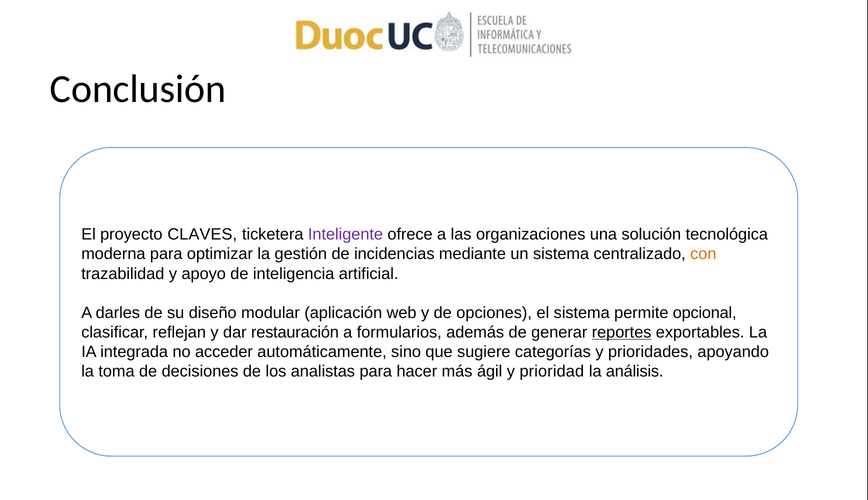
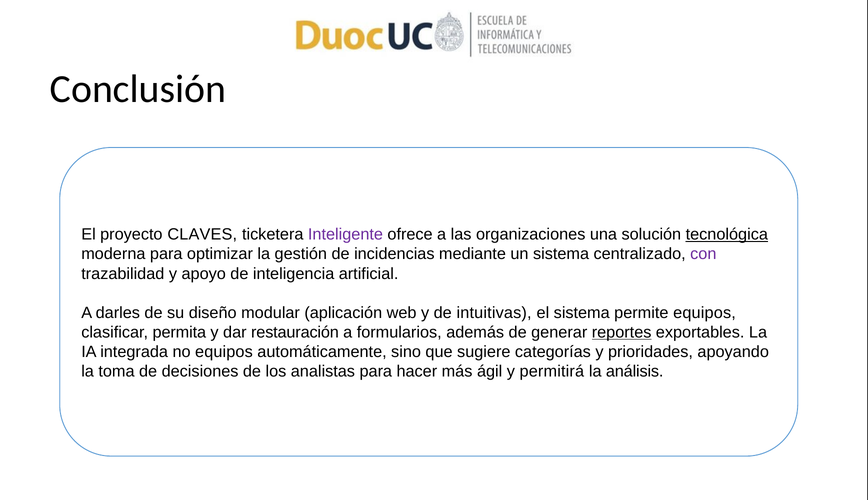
tecnológica underline: none -> present
con colour: orange -> purple
opciones: opciones -> intuitivas
permite opcional: opcional -> equipos
reflejan: reflejan -> permita
no acceder: acceder -> equipos
prioridad: prioridad -> permitirá
